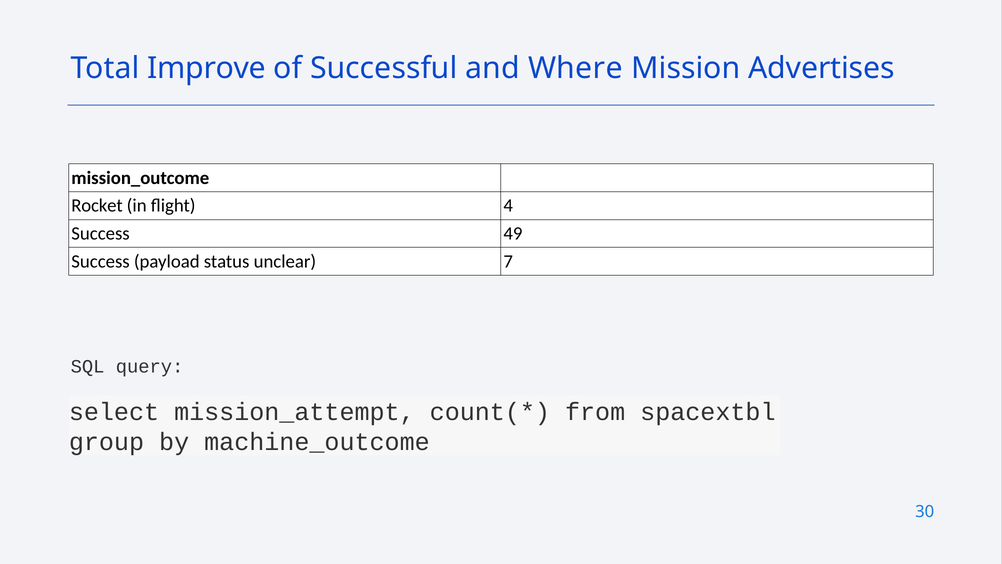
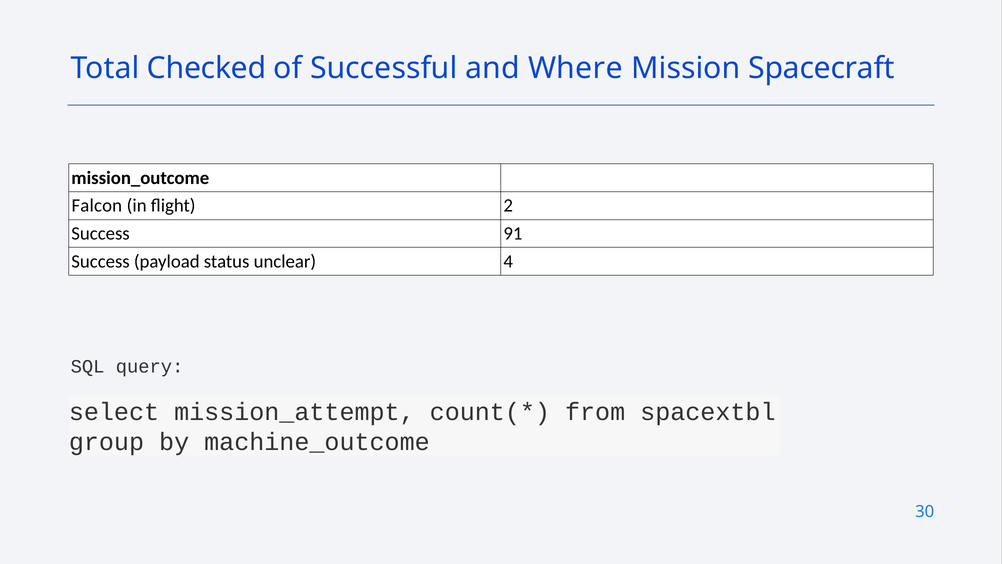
Improve: Improve -> Checked
Advertises: Advertises -> Spacecraft
Rocket: Rocket -> Falcon
4: 4 -> 2
49: 49 -> 91
7: 7 -> 4
